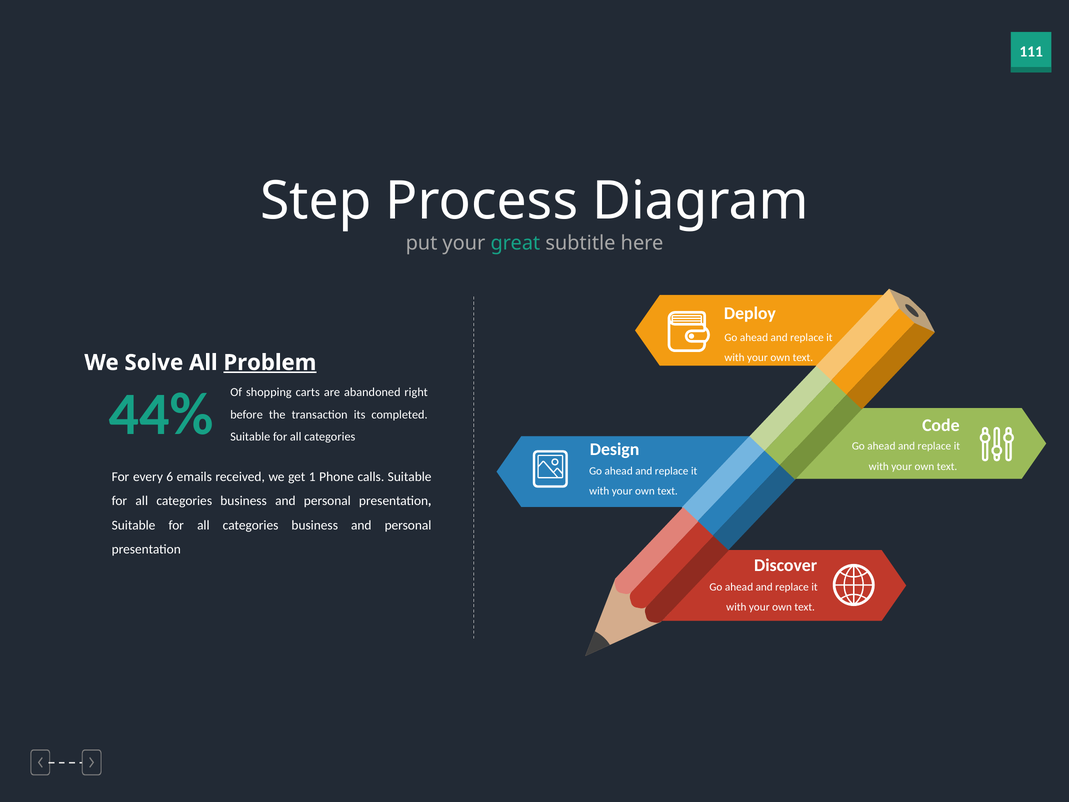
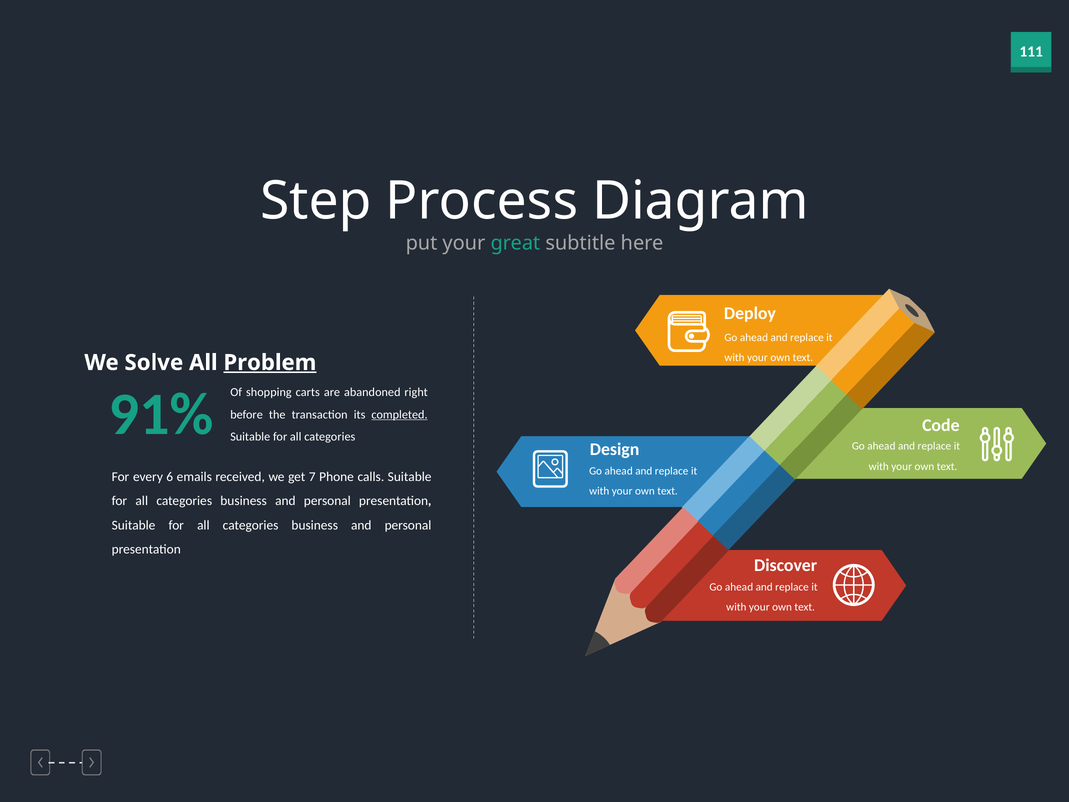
44%: 44% -> 91%
completed underline: none -> present
1: 1 -> 7
